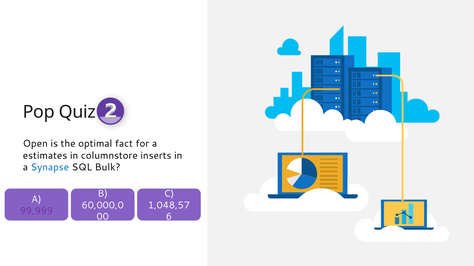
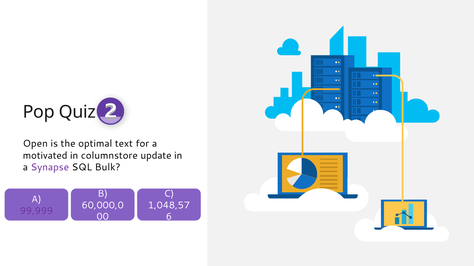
fact: fact -> text
estimates: estimates -> motivated
inserts: inserts -> update
Synapse colour: blue -> purple
